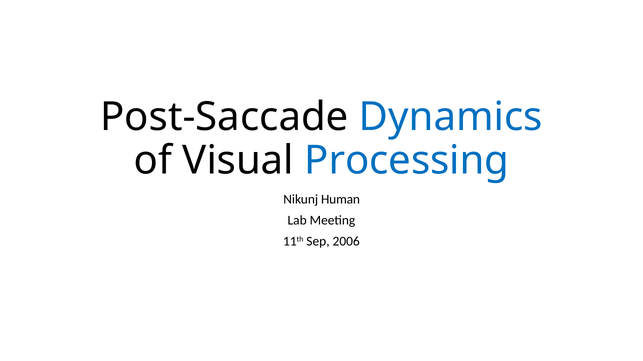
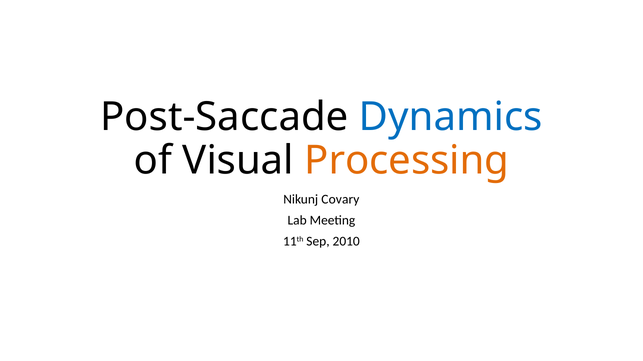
Processing colour: blue -> orange
Human: Human -> Covary
2006: 2006 -> 2010
